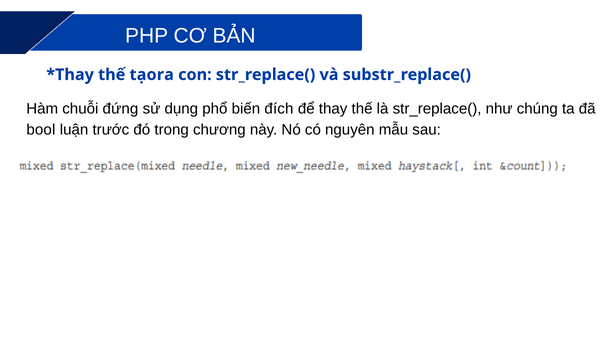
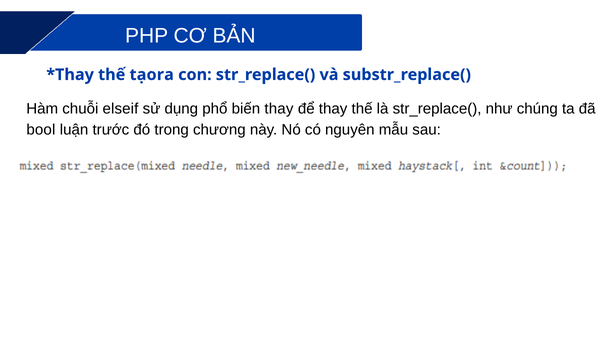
đứng: đứng -> elseif
biến đích: đích -> thay
